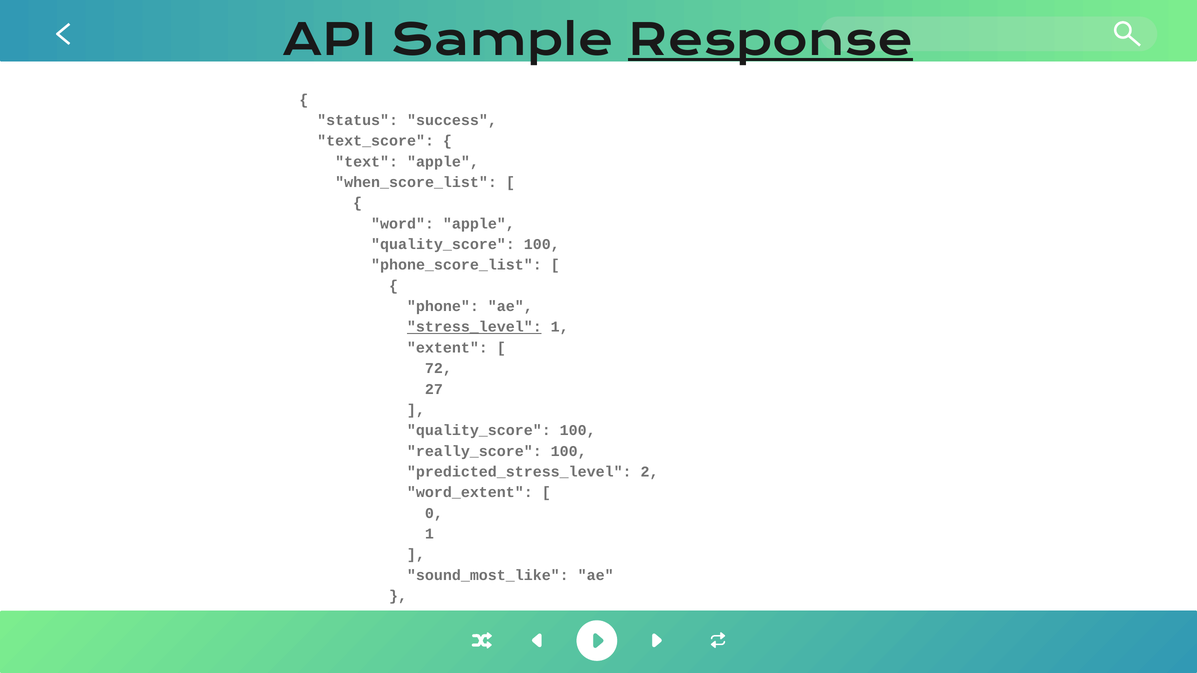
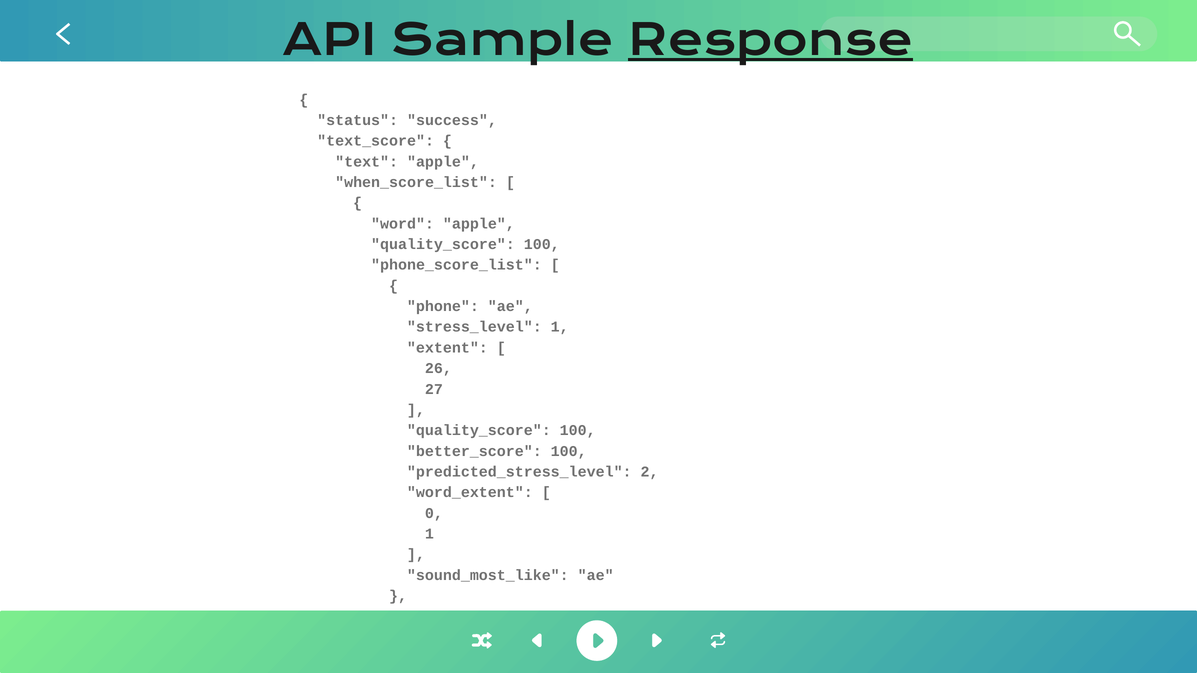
stress_level underline: present -> none
72: 72 -> 26
really_score: really_score -> better_score
